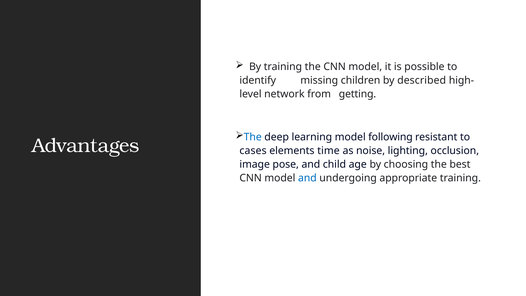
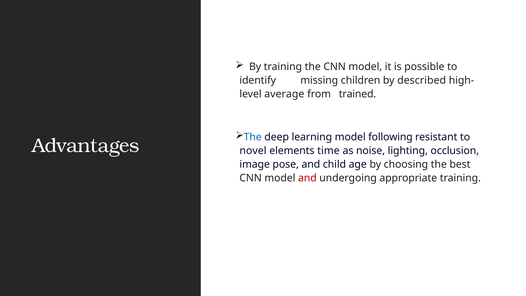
network: network -> average
getting: getting -> trained
cases: cases -> novel
and at (307, 178) colour: blue -> red
